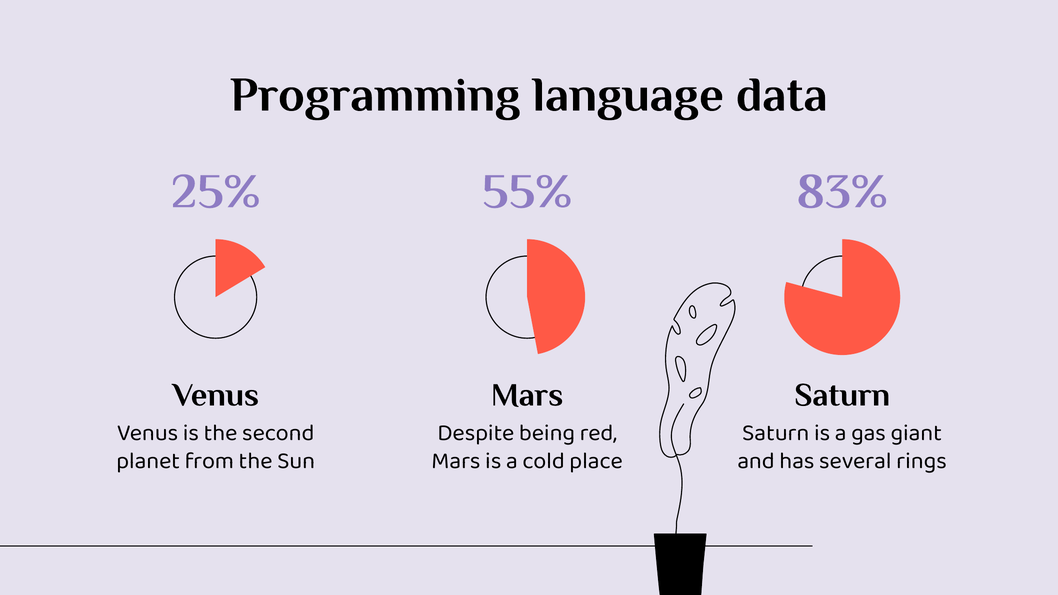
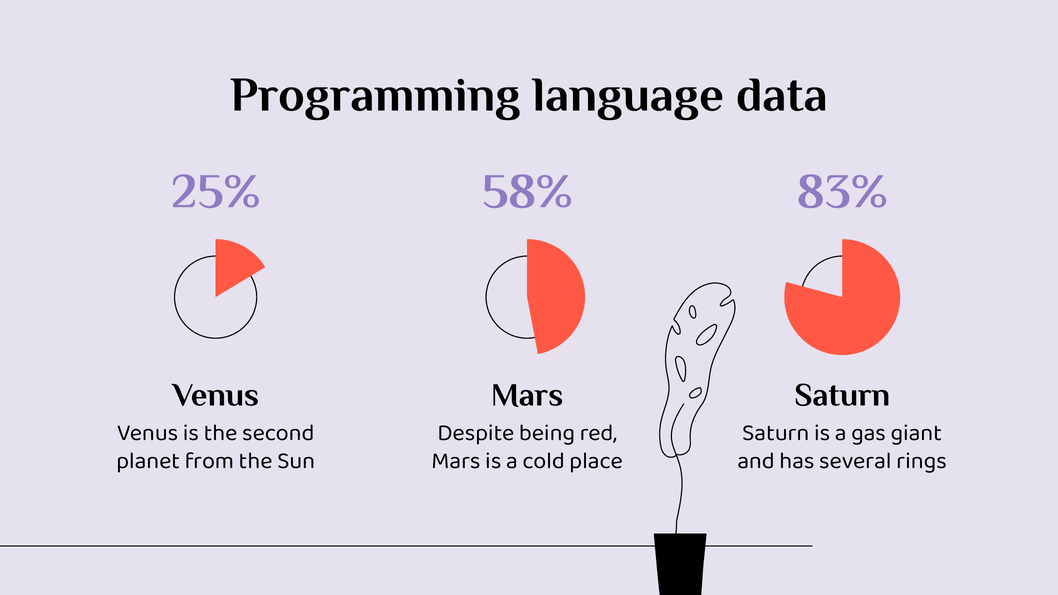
55%: 55% -> 58%
